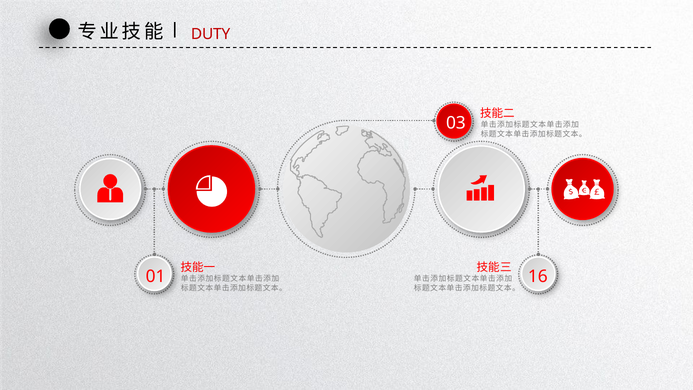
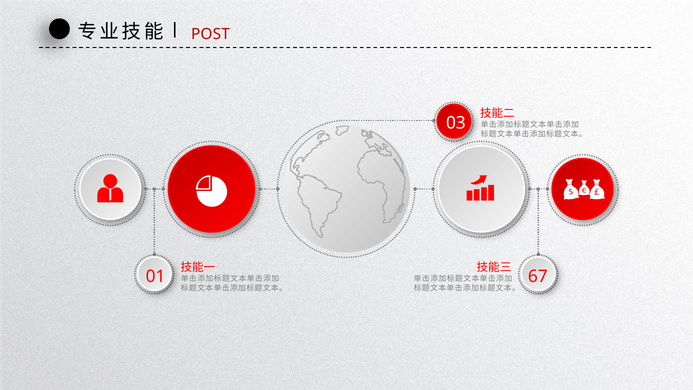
DUTY: DUTY -> POST
16: 16 -> 67
